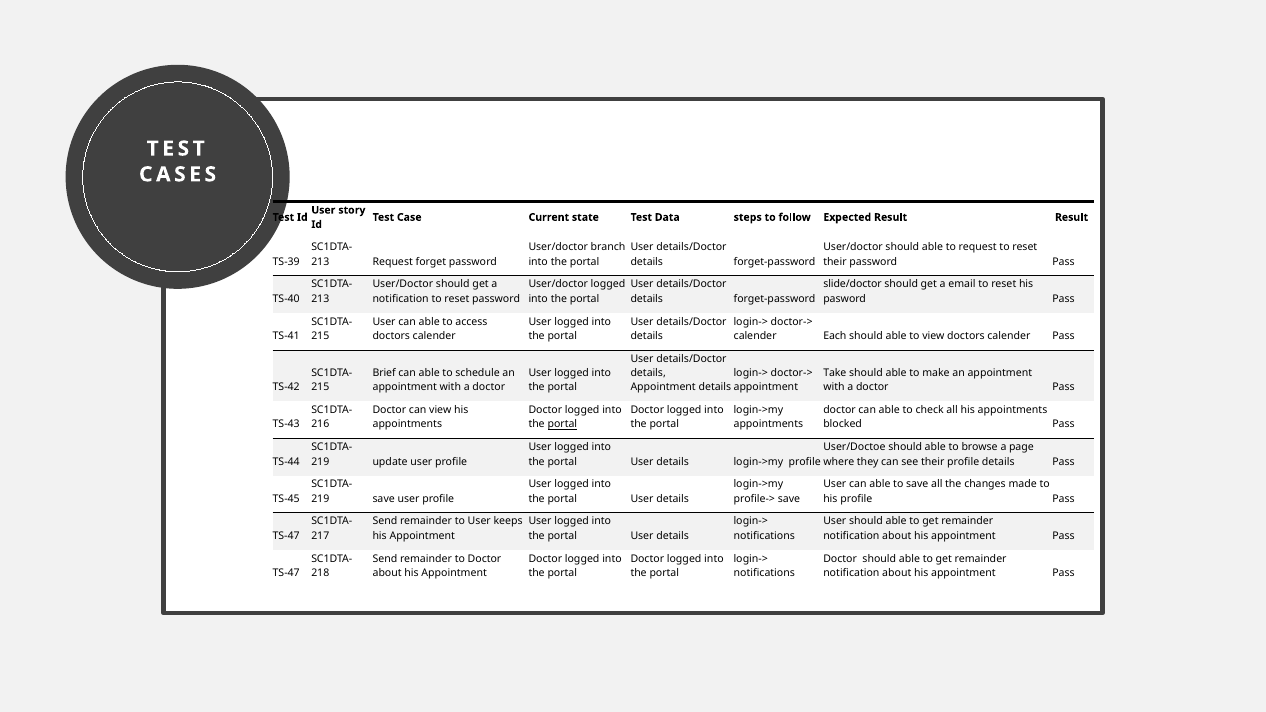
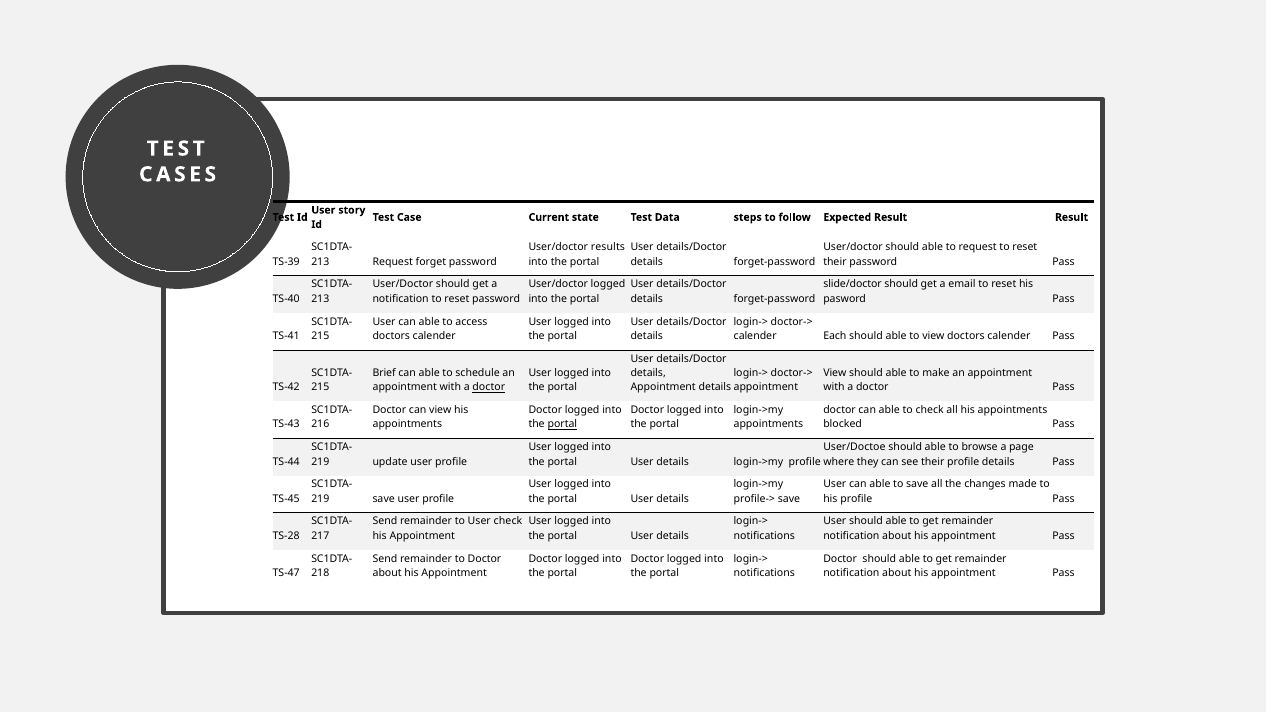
branch: branch -> results
Take at (835, 373): Take -> View
doctor at (489, 387) underline: none -> present
User keeps: keeps -> check
TS-47 at (286, 536): TS-47 -> TS-28
